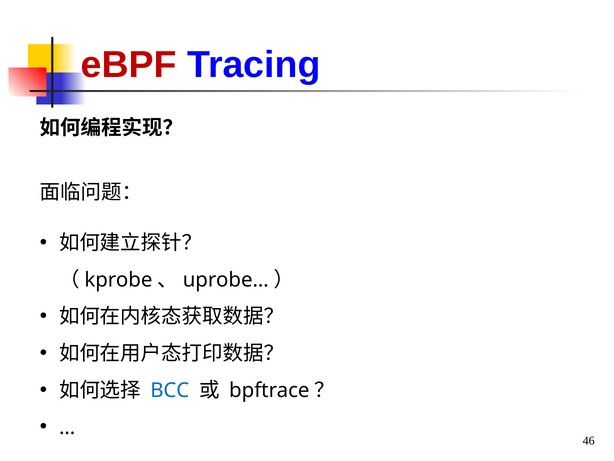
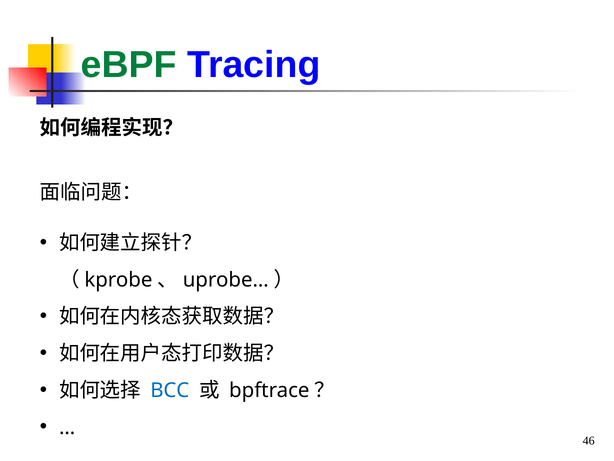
eBPF colour: red -> green
